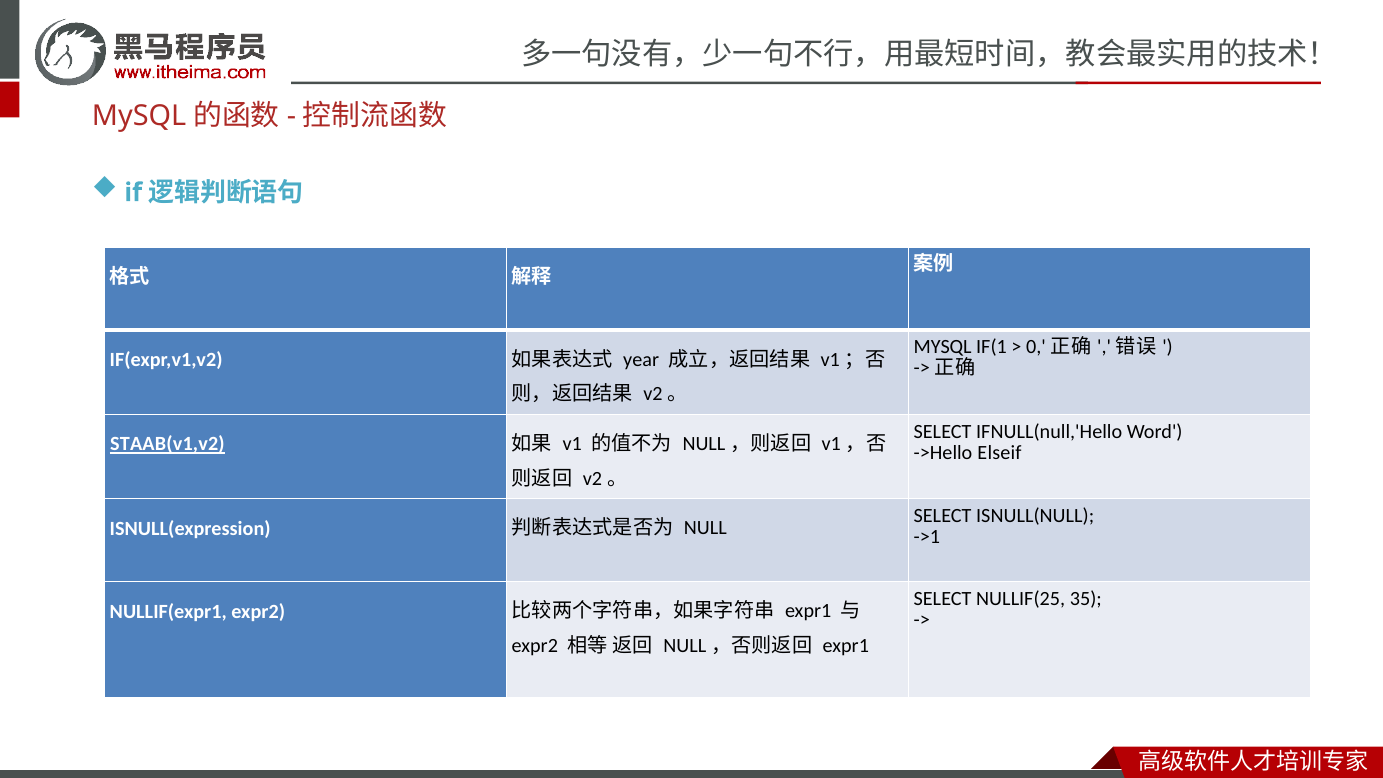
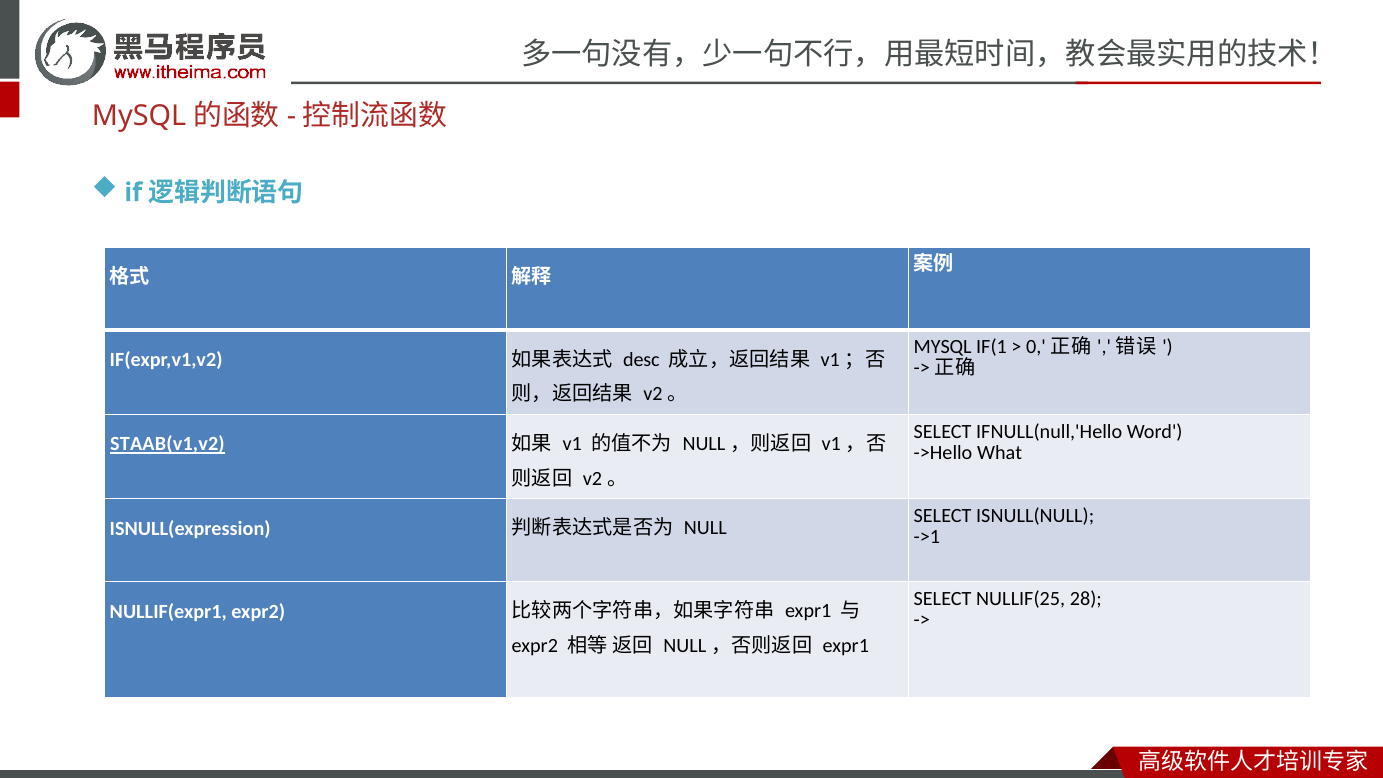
year: year -> desc
Elseif: Elseif -> What
35: 35 -> 28
